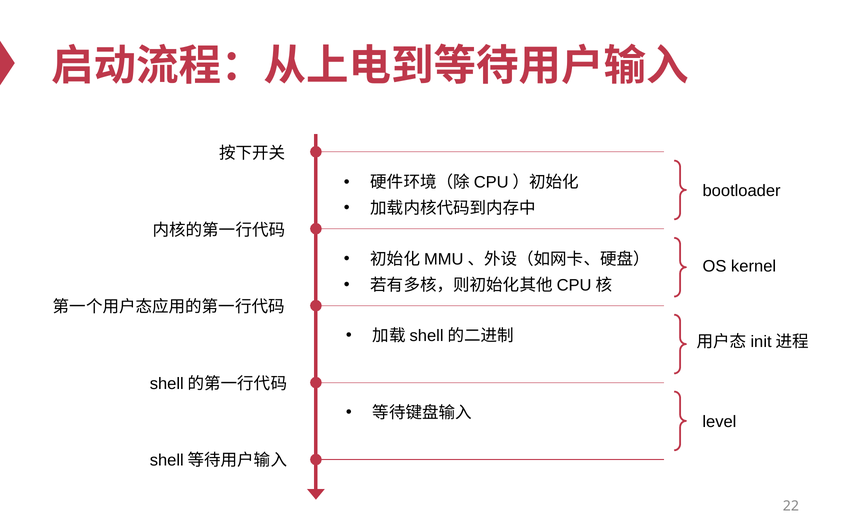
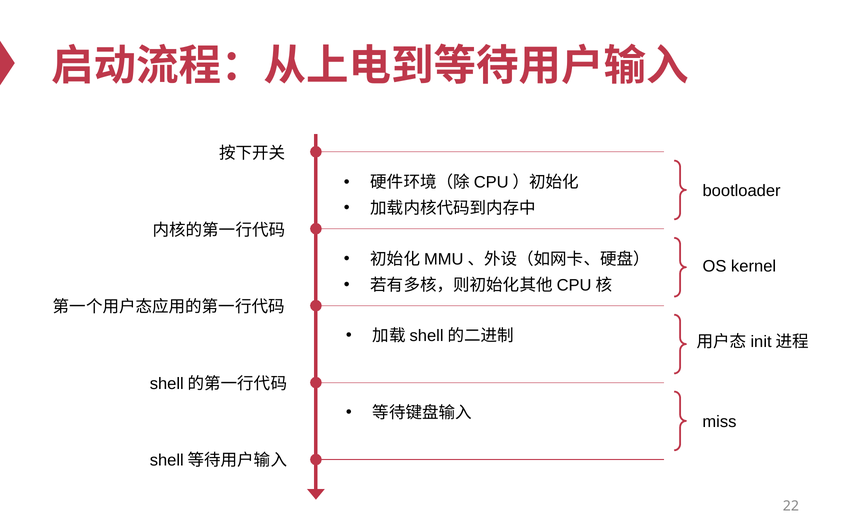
level: level -> miss
